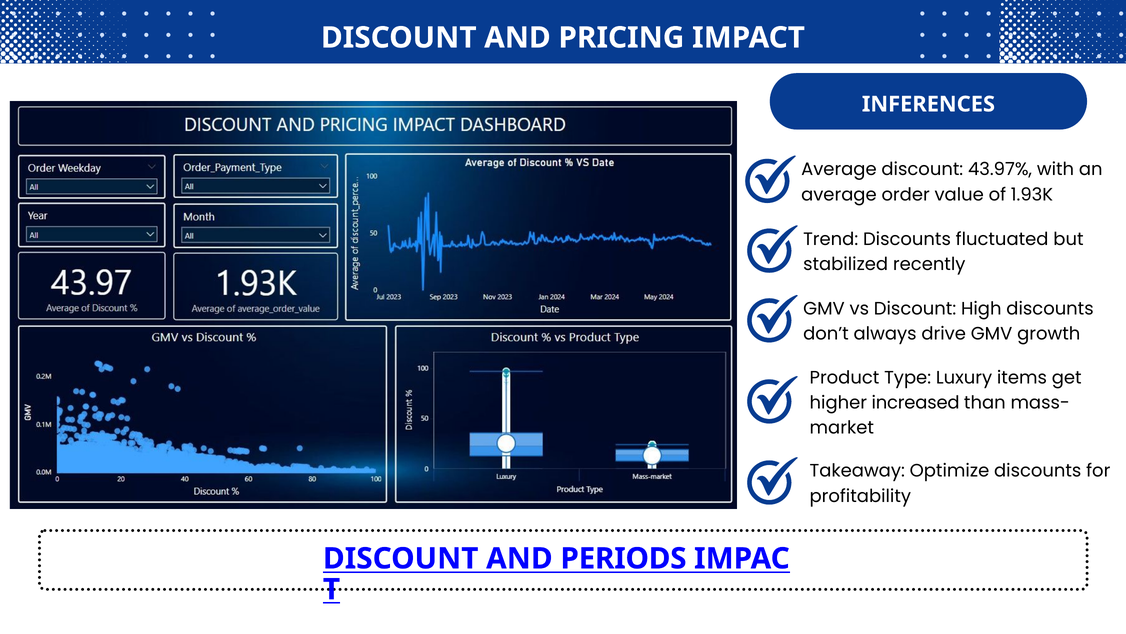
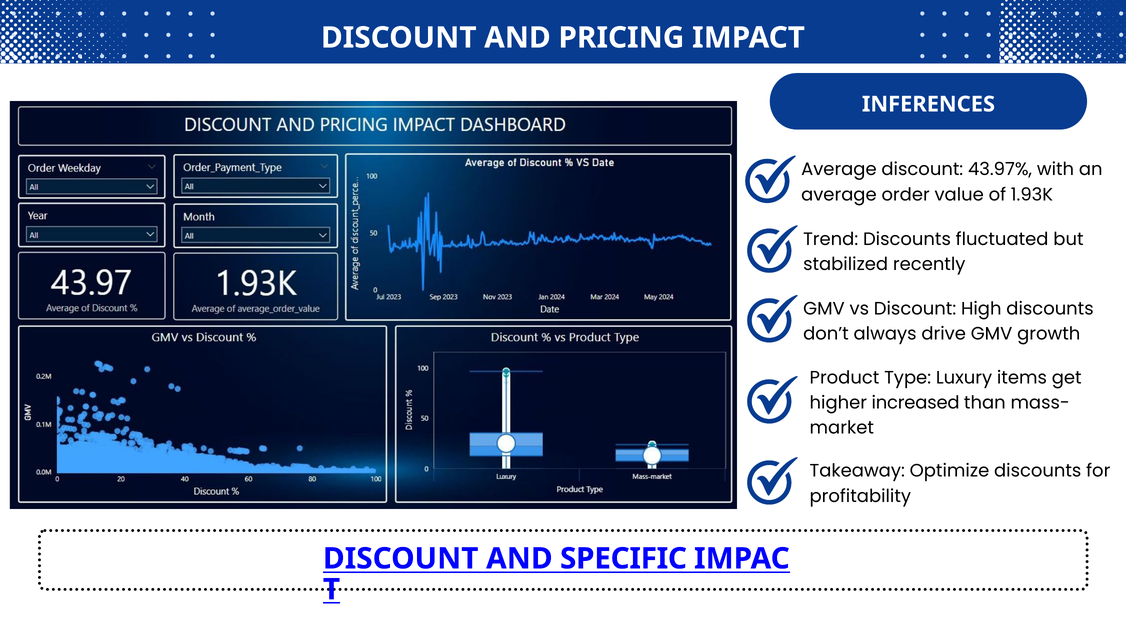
PERIODS: PERIODS -> SPECIFIC
